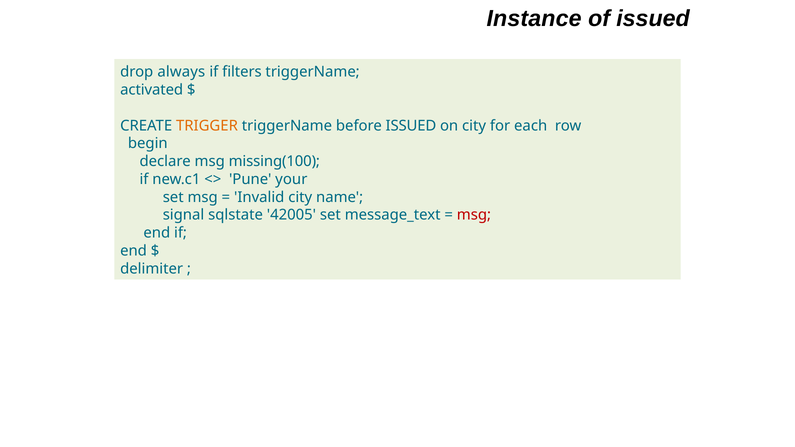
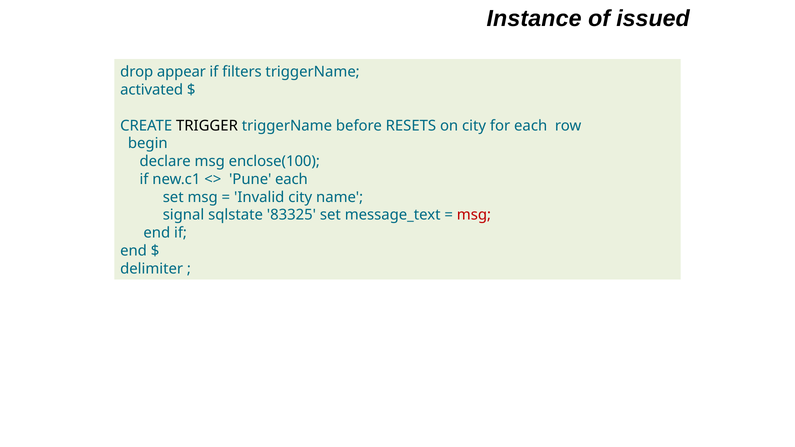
always: always -> appear
TRIGGER colour: orange -> black
before ISSUED: ISSUED -> RESETS
missing(100: missing(100 -> enclose(100
Pune your: your -> each
42005: 42005 -> 83325
